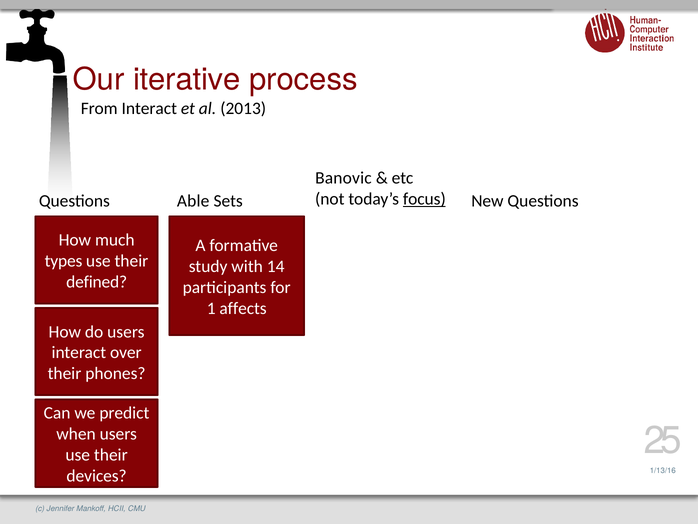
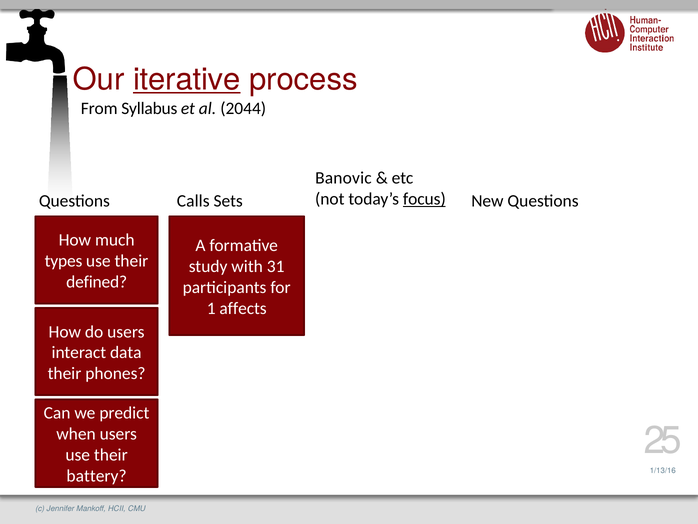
iterative underline: none -> present
From Interact: Interact -> Syllabus
2013: 2013 -> 2044
Able: Able -> Calls
14: 14 -> 31
over: over -> data
devices: devices -> battery
